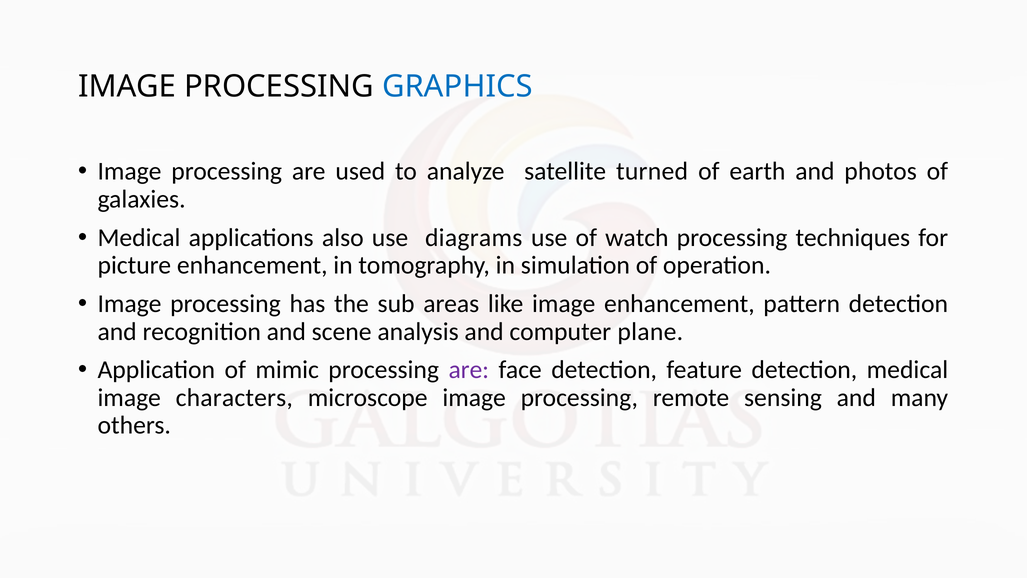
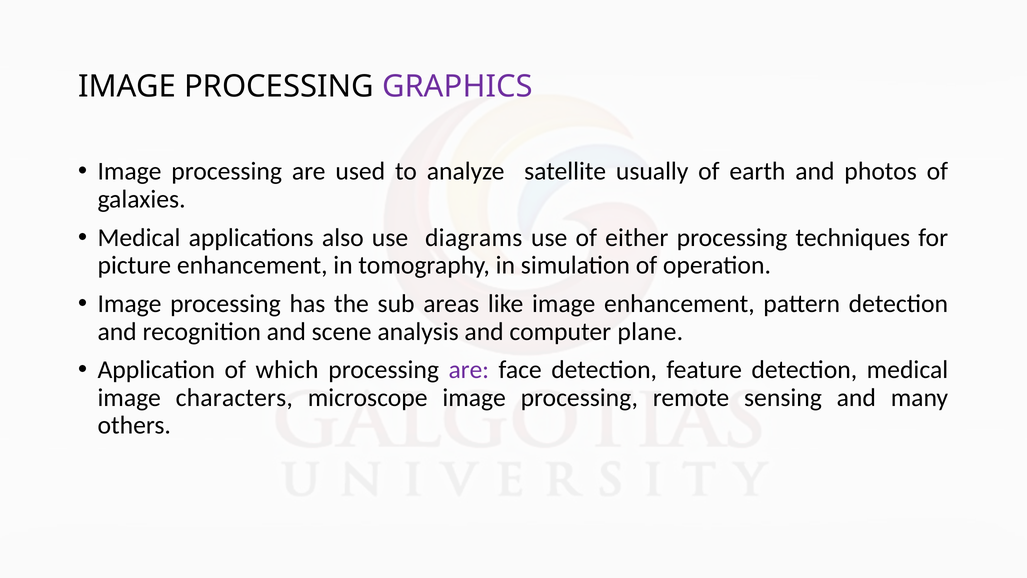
GRAPHICS colour: blue -> purple
turned: turned -> usually
watch: watch -> either
mimic: mimic -> which
